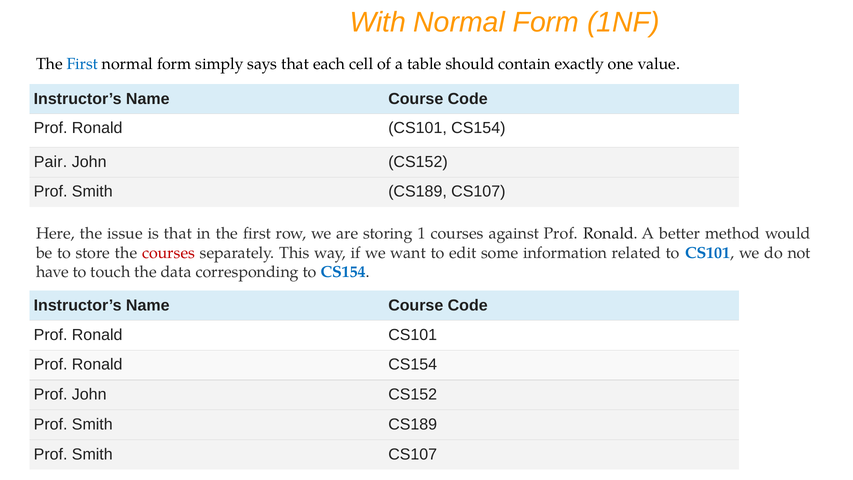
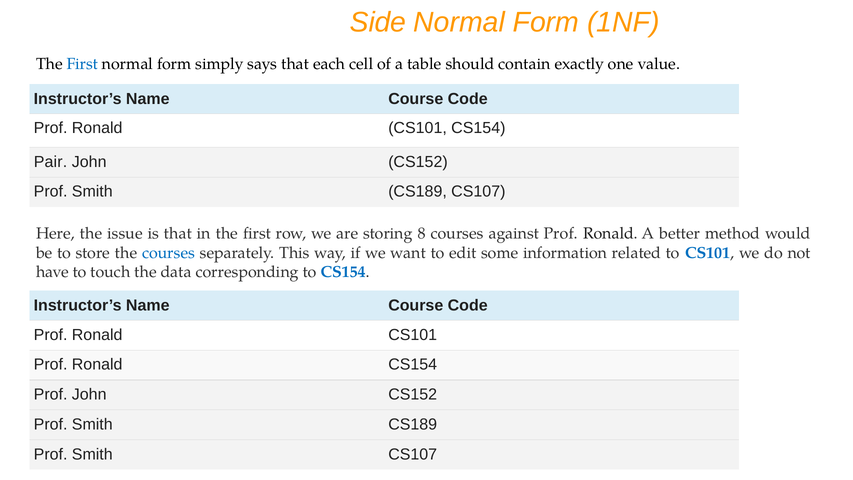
With: With -> Side
1: 1 -> 8
courses at (169, 253) colour: red -> blue
